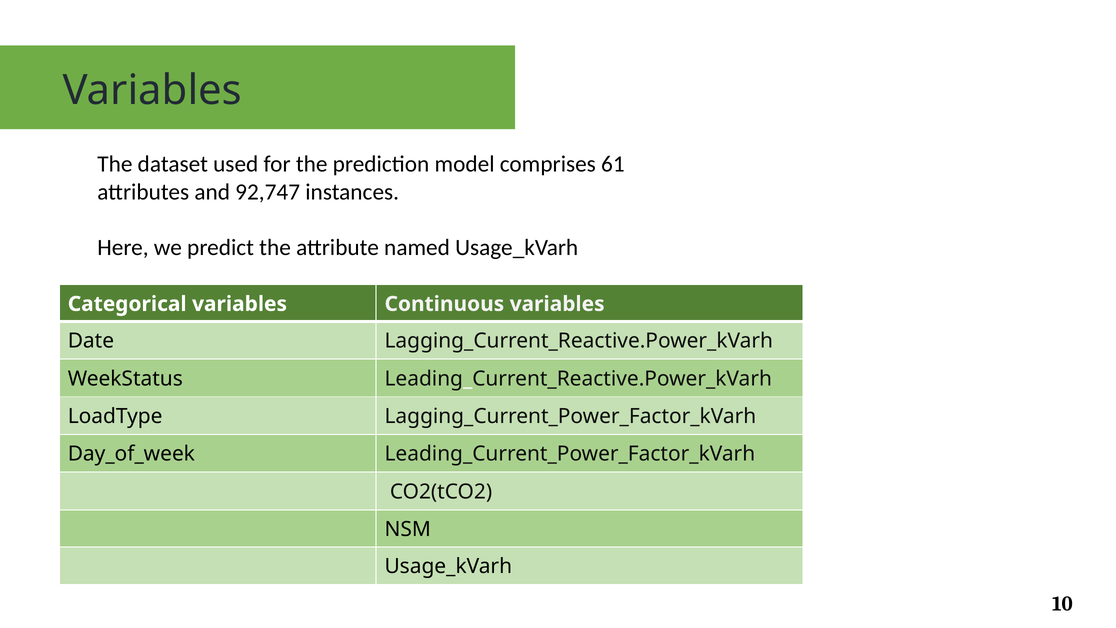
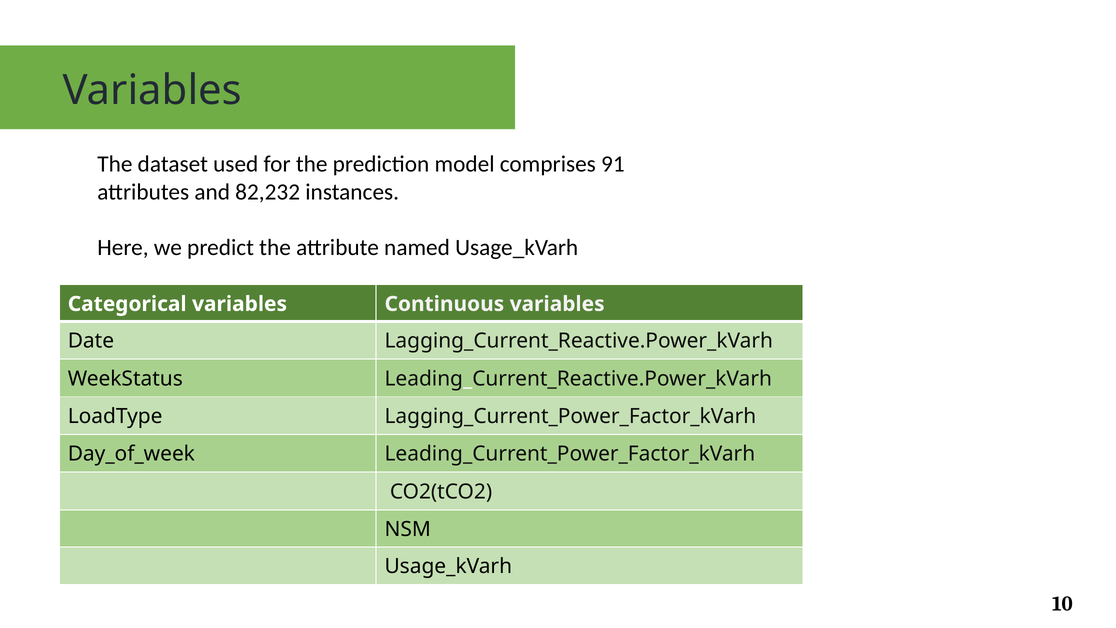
61: 61 -> 91
92,747: 92,747 -> 82,232
